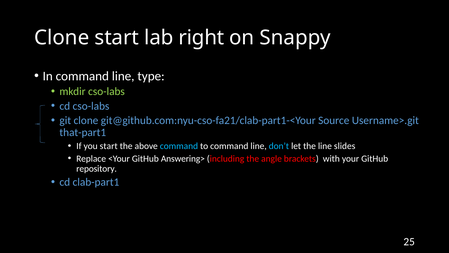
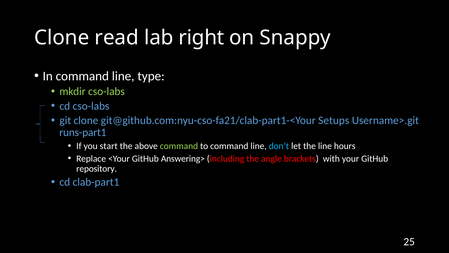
Clone start: start -> read
Source: Source -> Setups
that-part1: that-part1 -> runs-part1
command at (179, 146) colour: light blue -> light green
slides: slides -> hours
